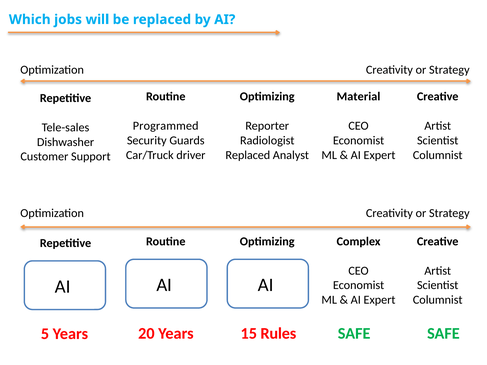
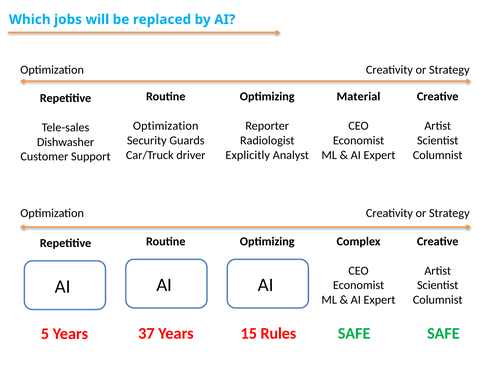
Programmed at (166, 126): Programmed -> Optimization
Replaced at (248, 155): Replaced -> Explicitly
20: 20 -> 37
